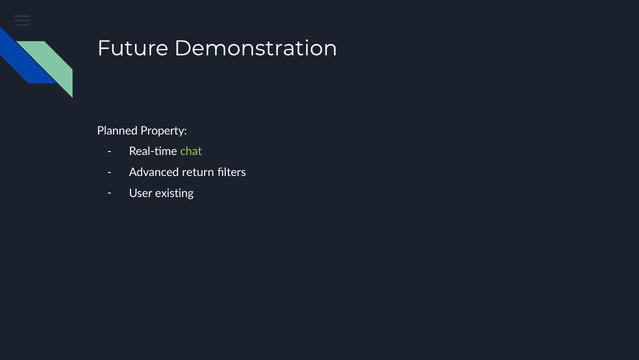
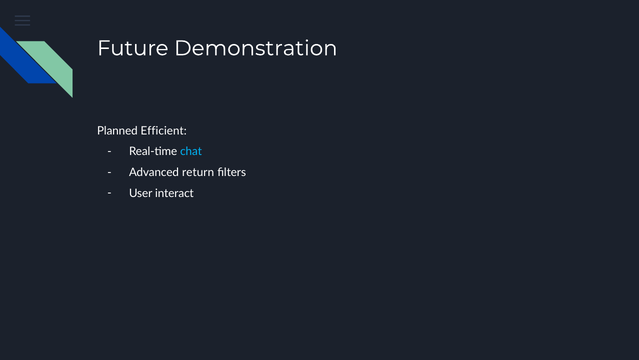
Property: Property -> Efficient
chat colour: light green -> light blue
existing: existing -> interact
